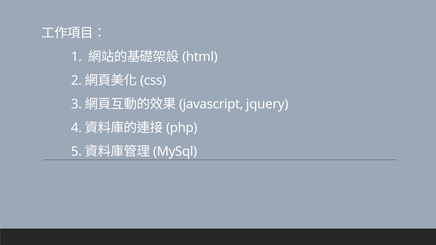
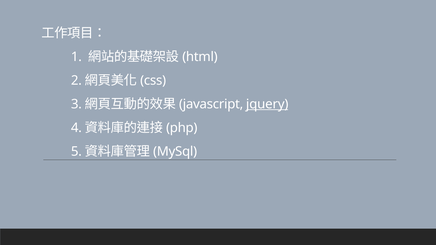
jquery underline: none -> present
